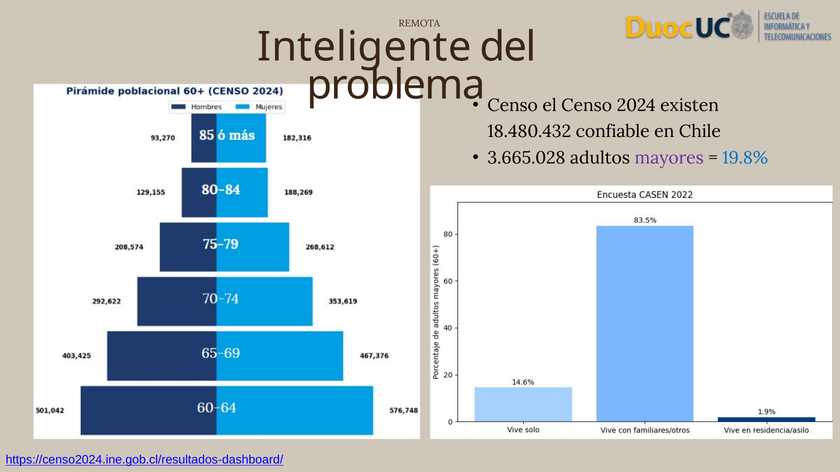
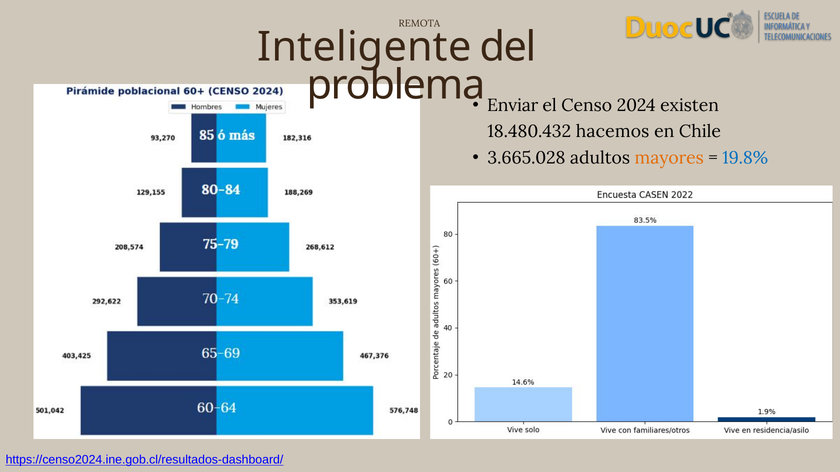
Censo at (513, 105): Censo -> Enviar
confiable: confiable -> hacemos
mayores colour: purple -> orange
